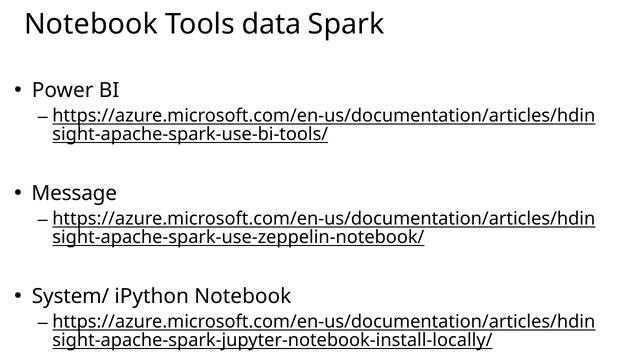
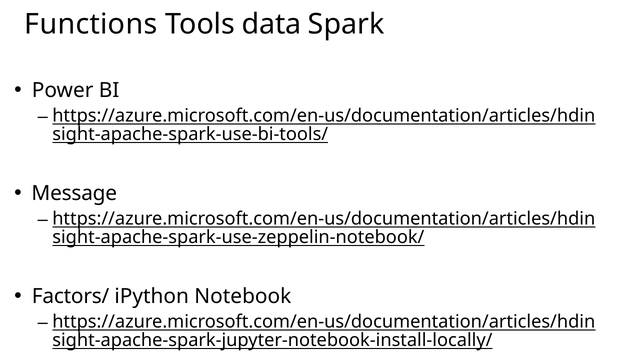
Notebook at (91, 24): Notebook -> Functions
System/: System/ -> Factors/
